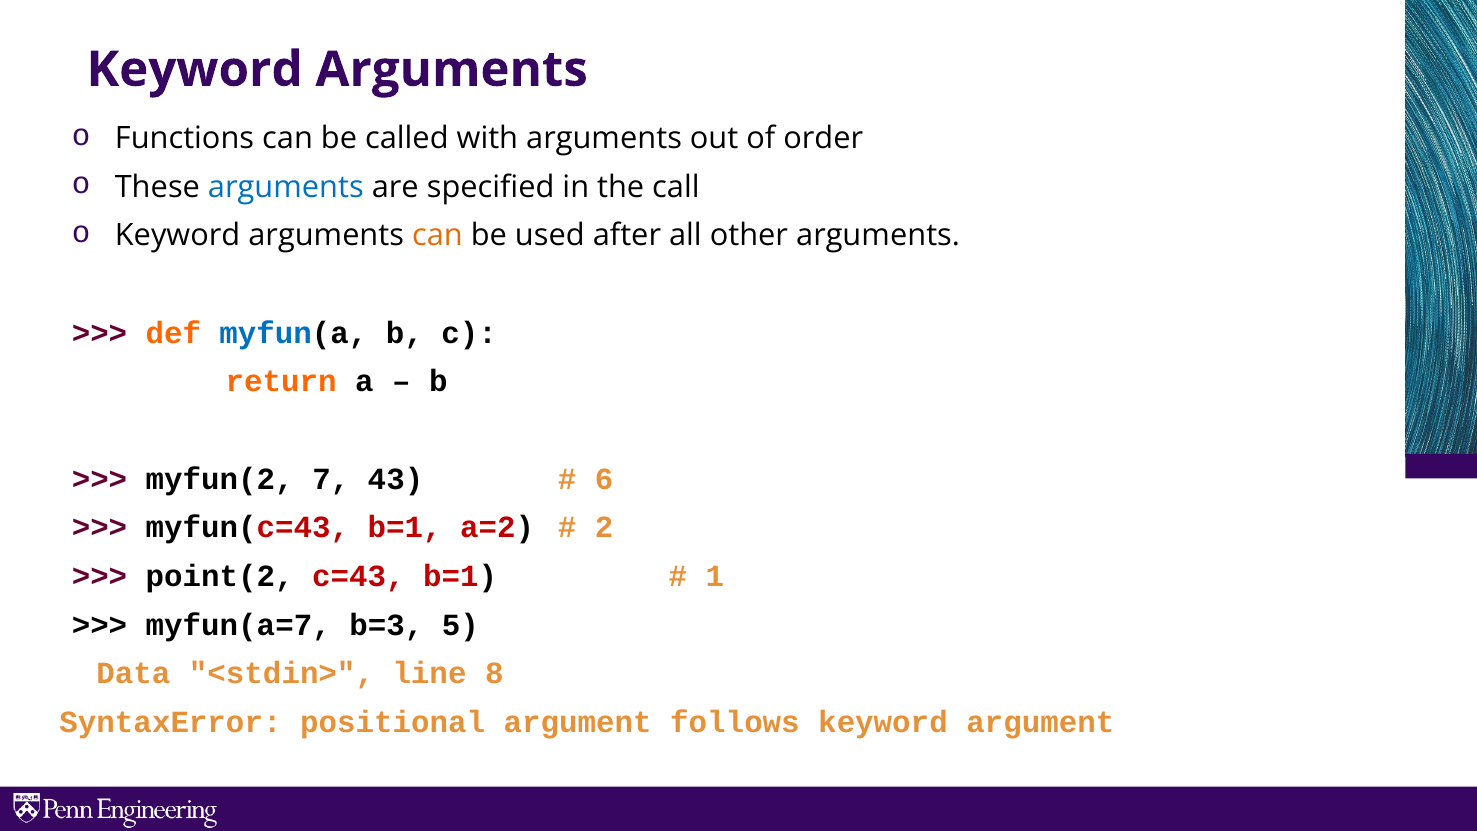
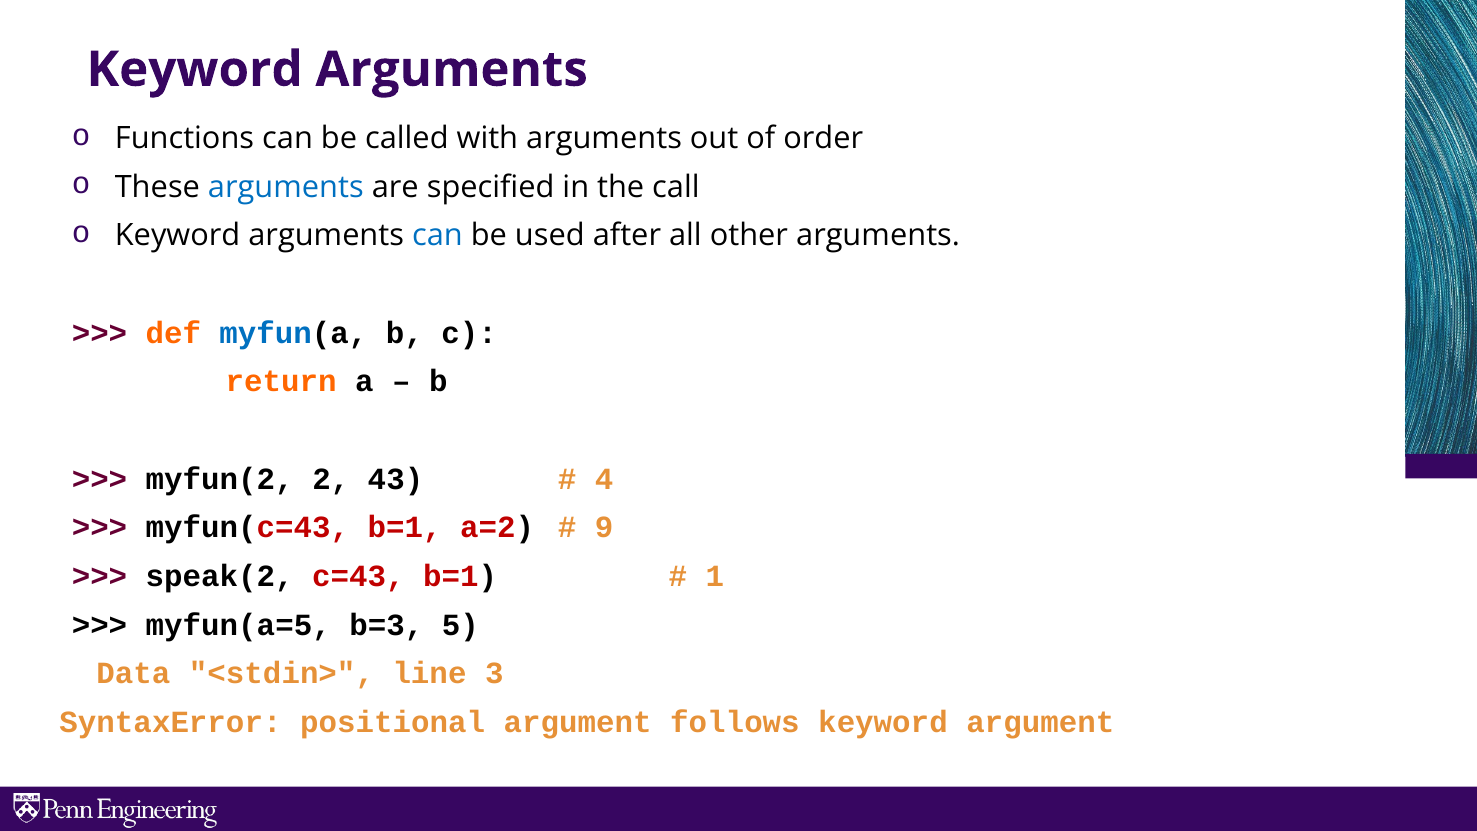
can at (437, 236) colour: orange -> blue
7: 7 -> 2
6: 6 -> 4
2: 2 -> 9
point(2: point(2 -> speak(2
myfun(a=7: myfun(a=7 -> myfun(a=5
8: 8 -> 3
